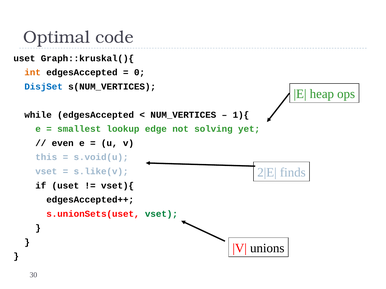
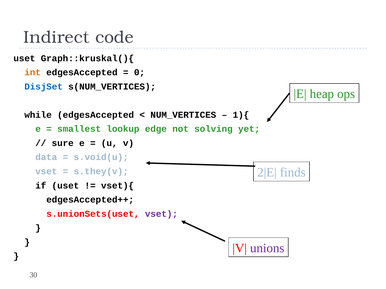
Optimal: Optimal -> Indirect
even: even -> sure
this: this -> data
s.like(v: s.like(v -> s.they(v
vset at (161, 214) colour: green -> purple
unions colour: black -> purple
